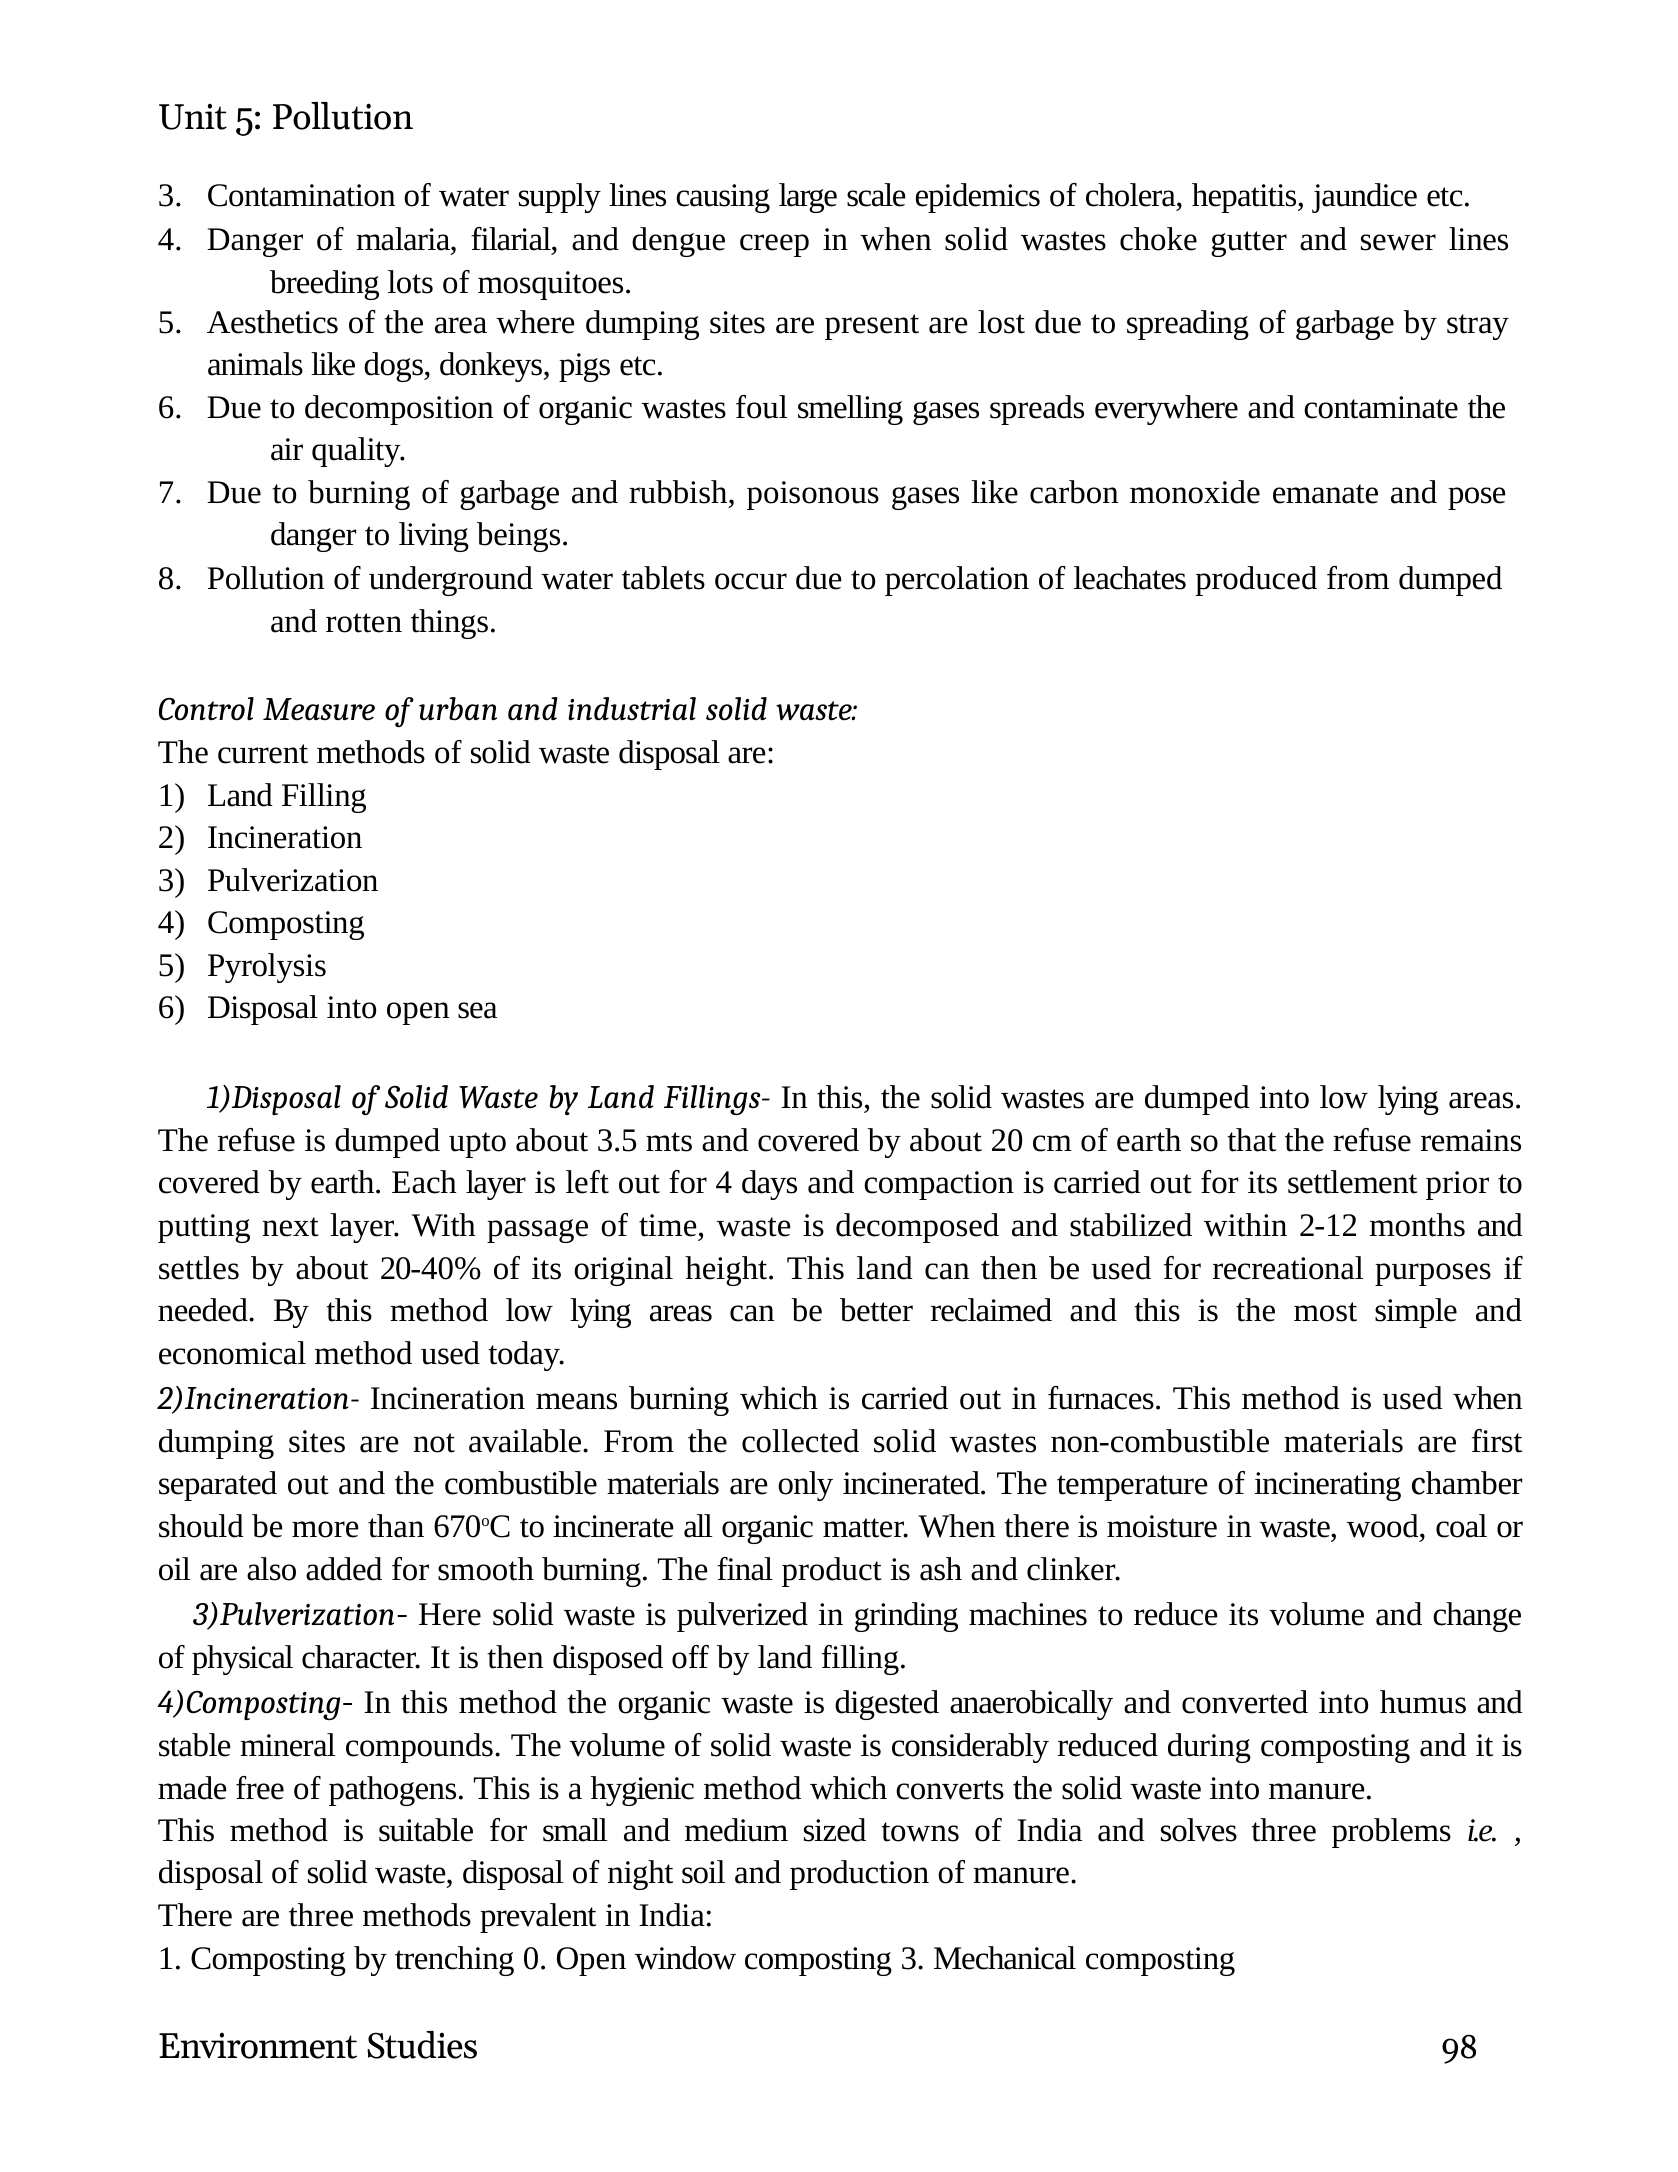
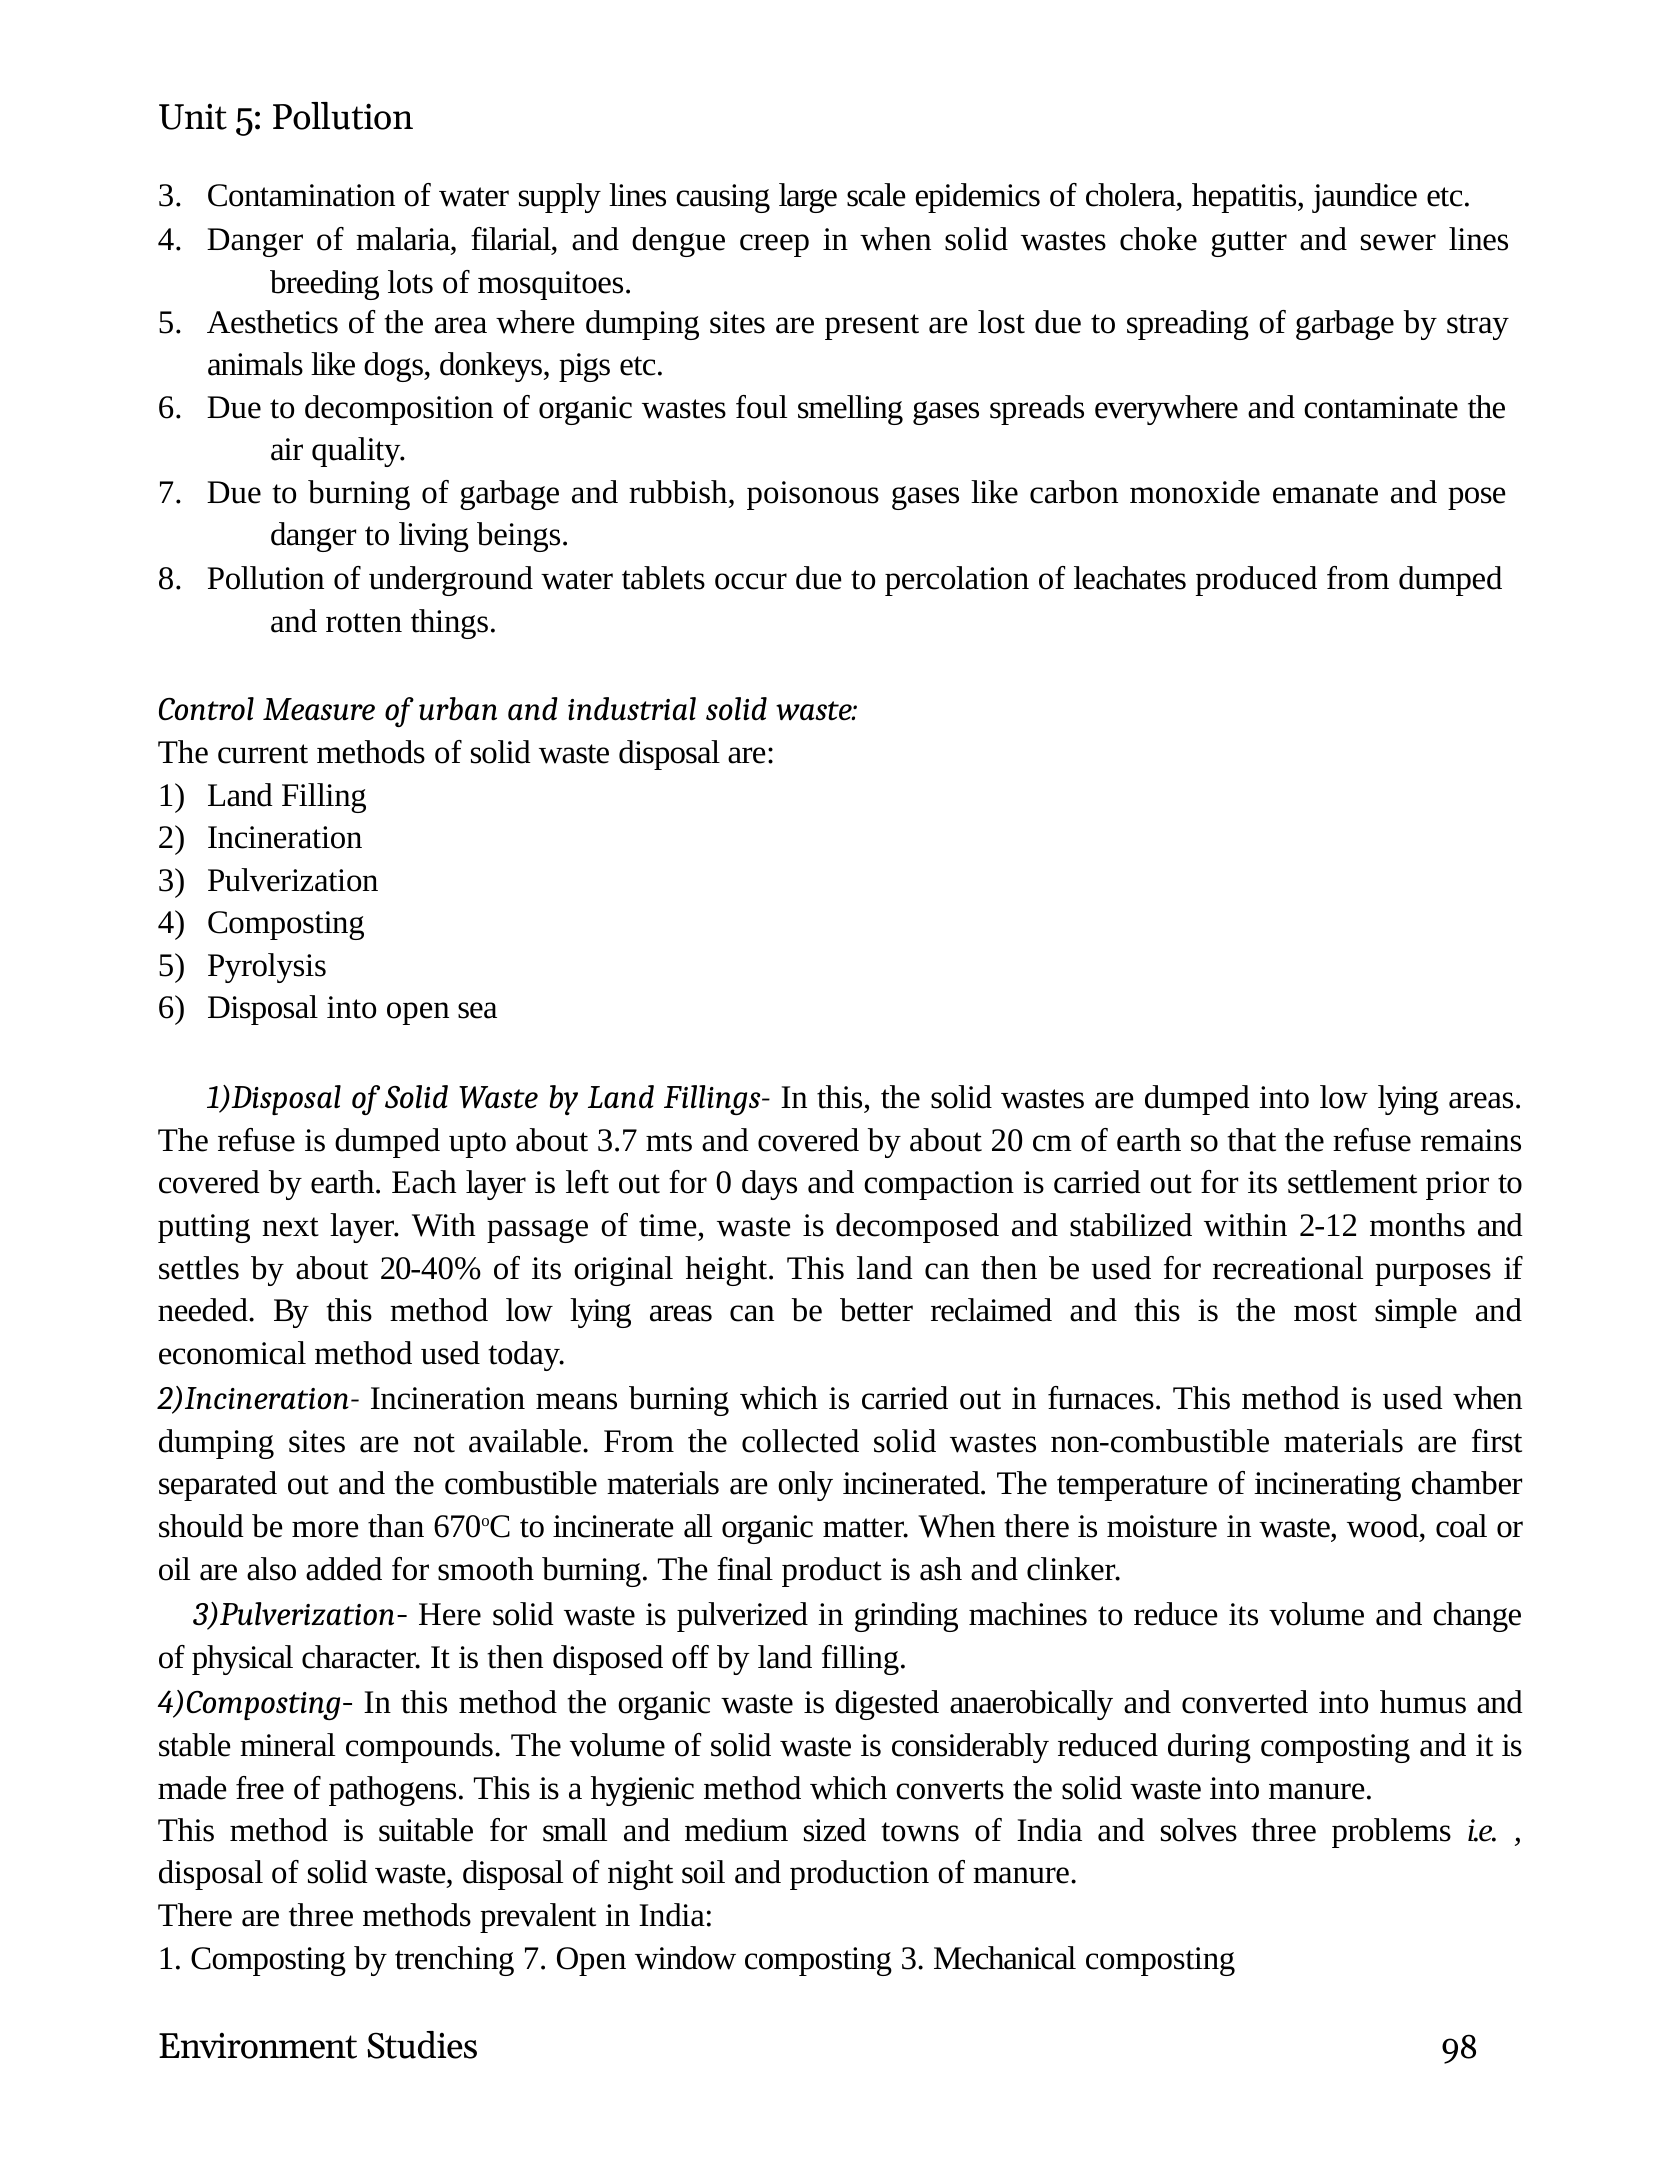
3.5: 3.5 -> 3.7
for 4: 4 -> 0
trenching 0: 0 -> 7
